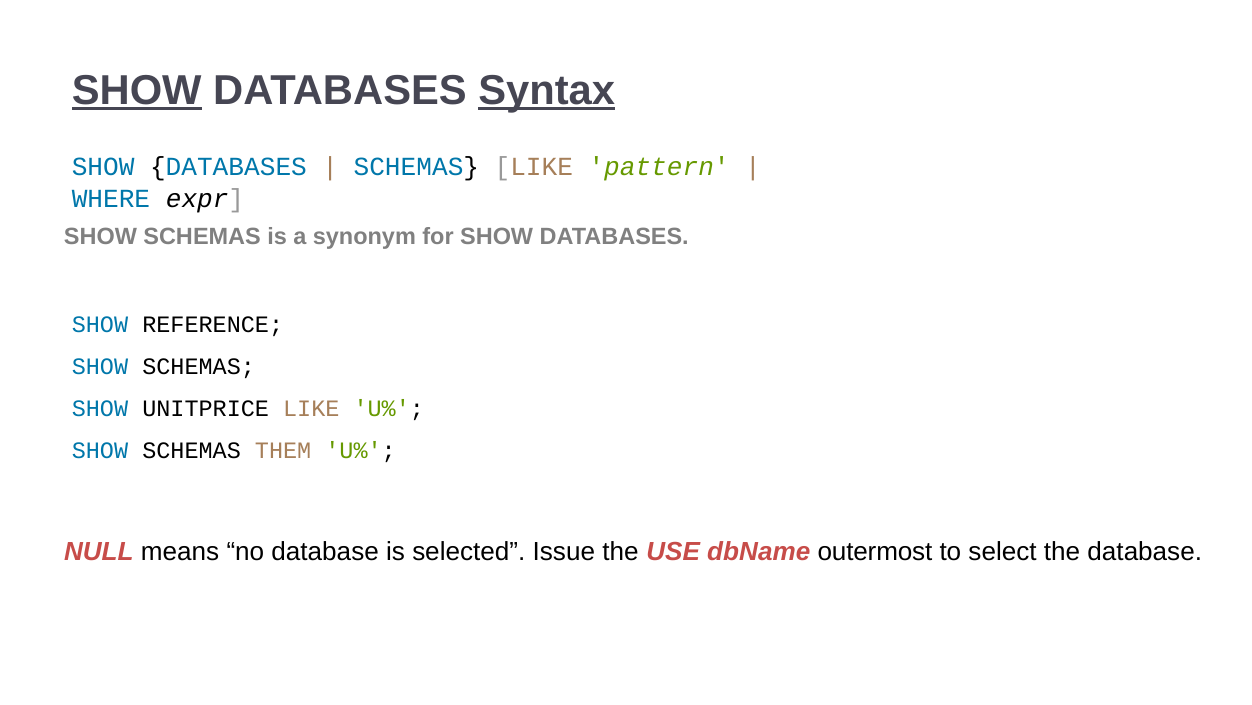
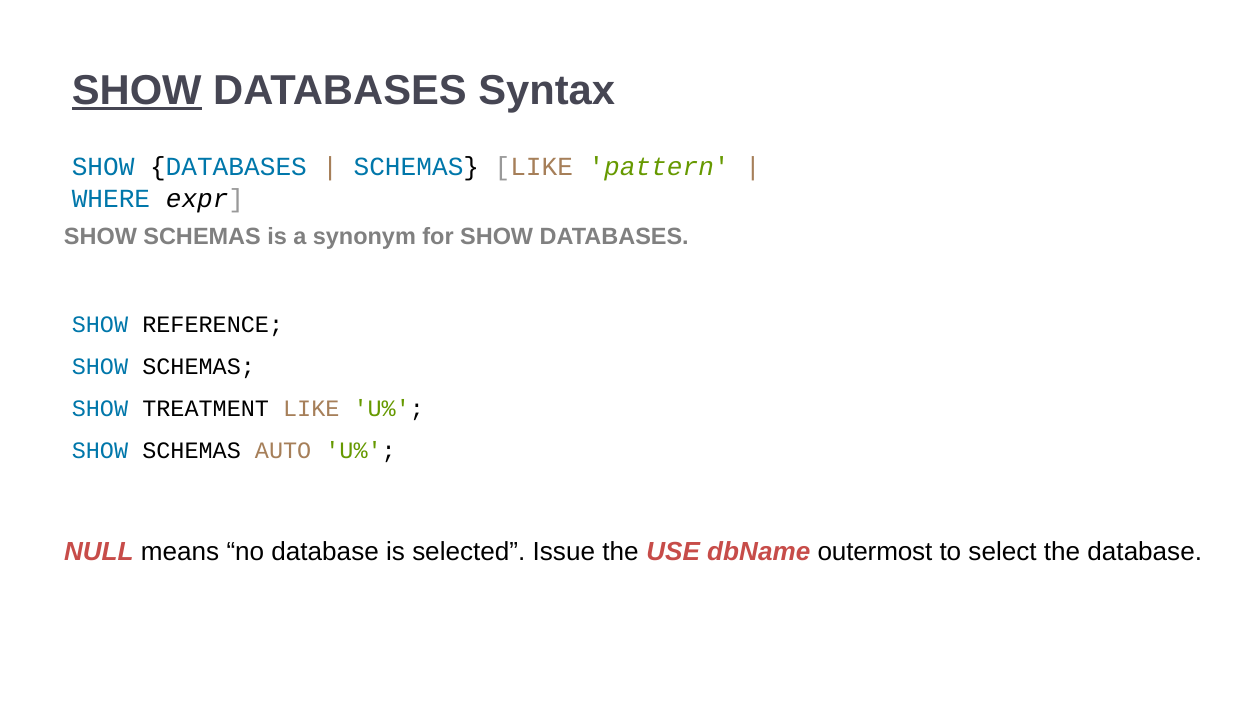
Syntax underline: present -> none
UNITPRICE: UNITPRICE -> TREATMENT
THEM: THEM -> AUTO
